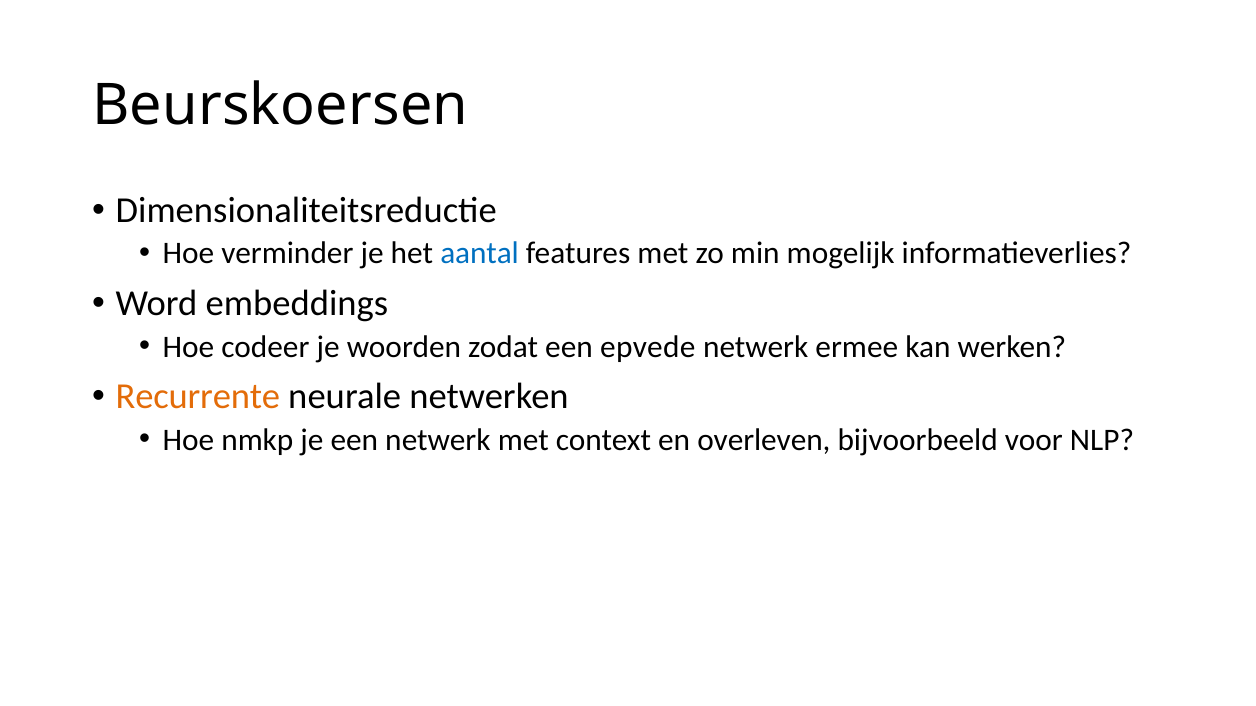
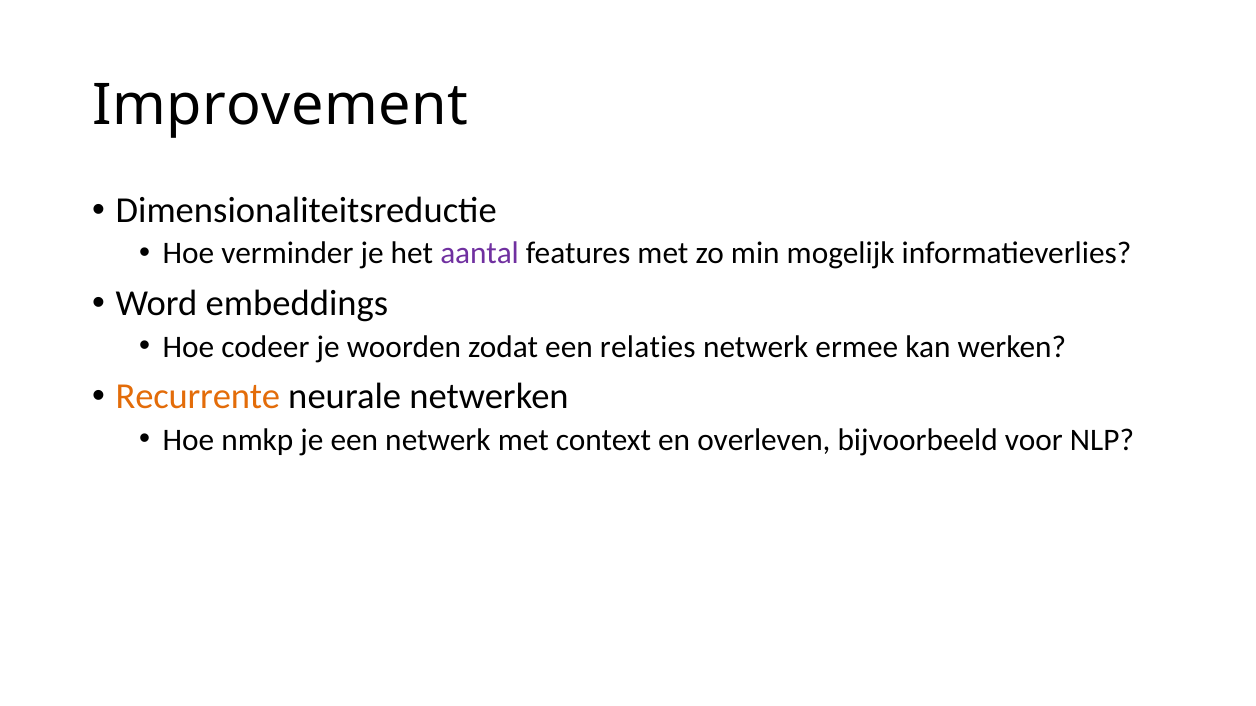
Beurskoersen: Beurskoersen -> Improvement
aantal colour: blue -> purple
epvede: epvede -> relaties
